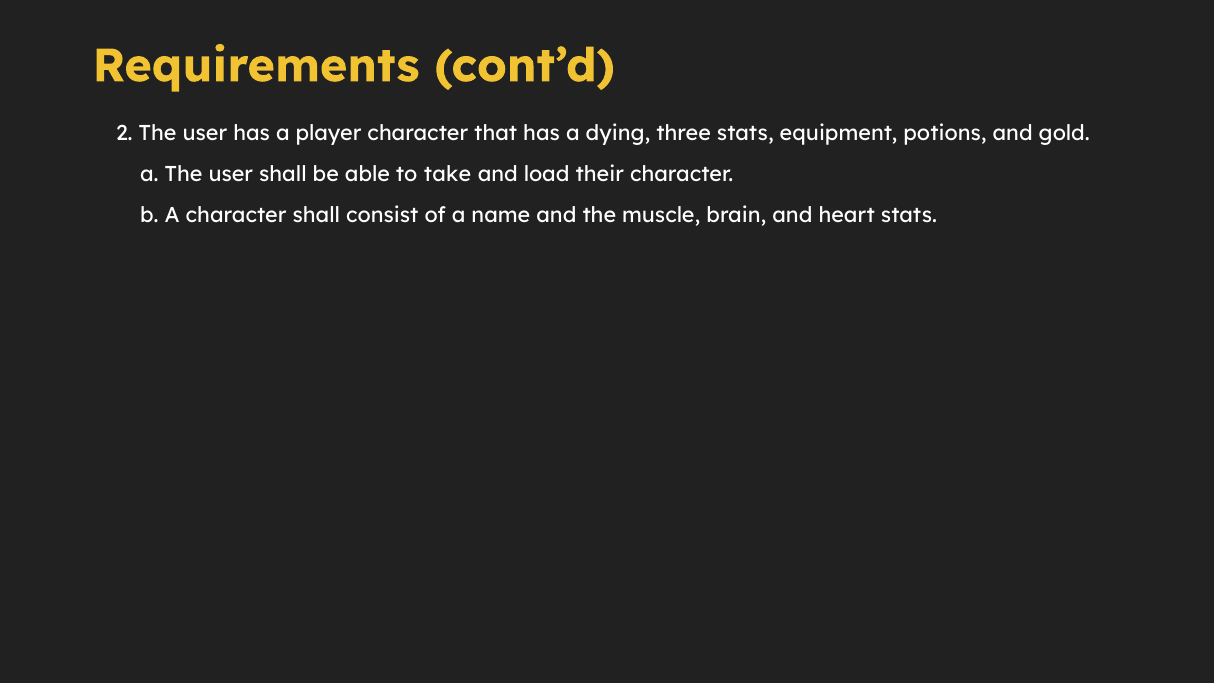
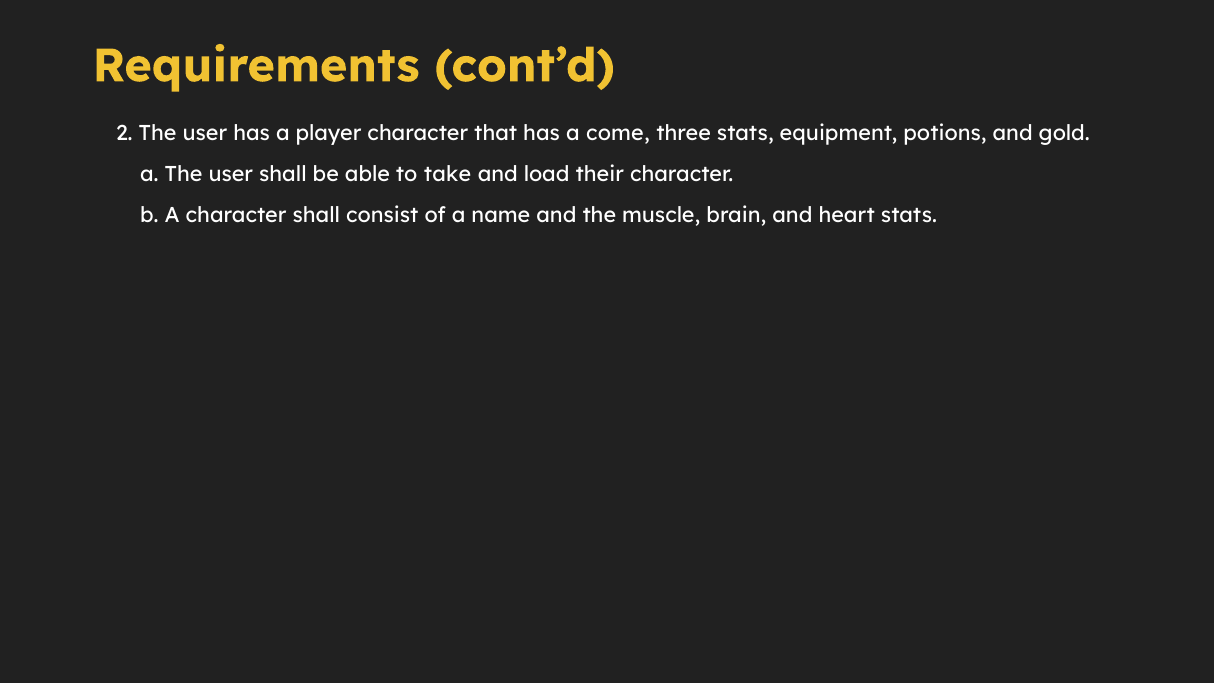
dying: dying -> come
